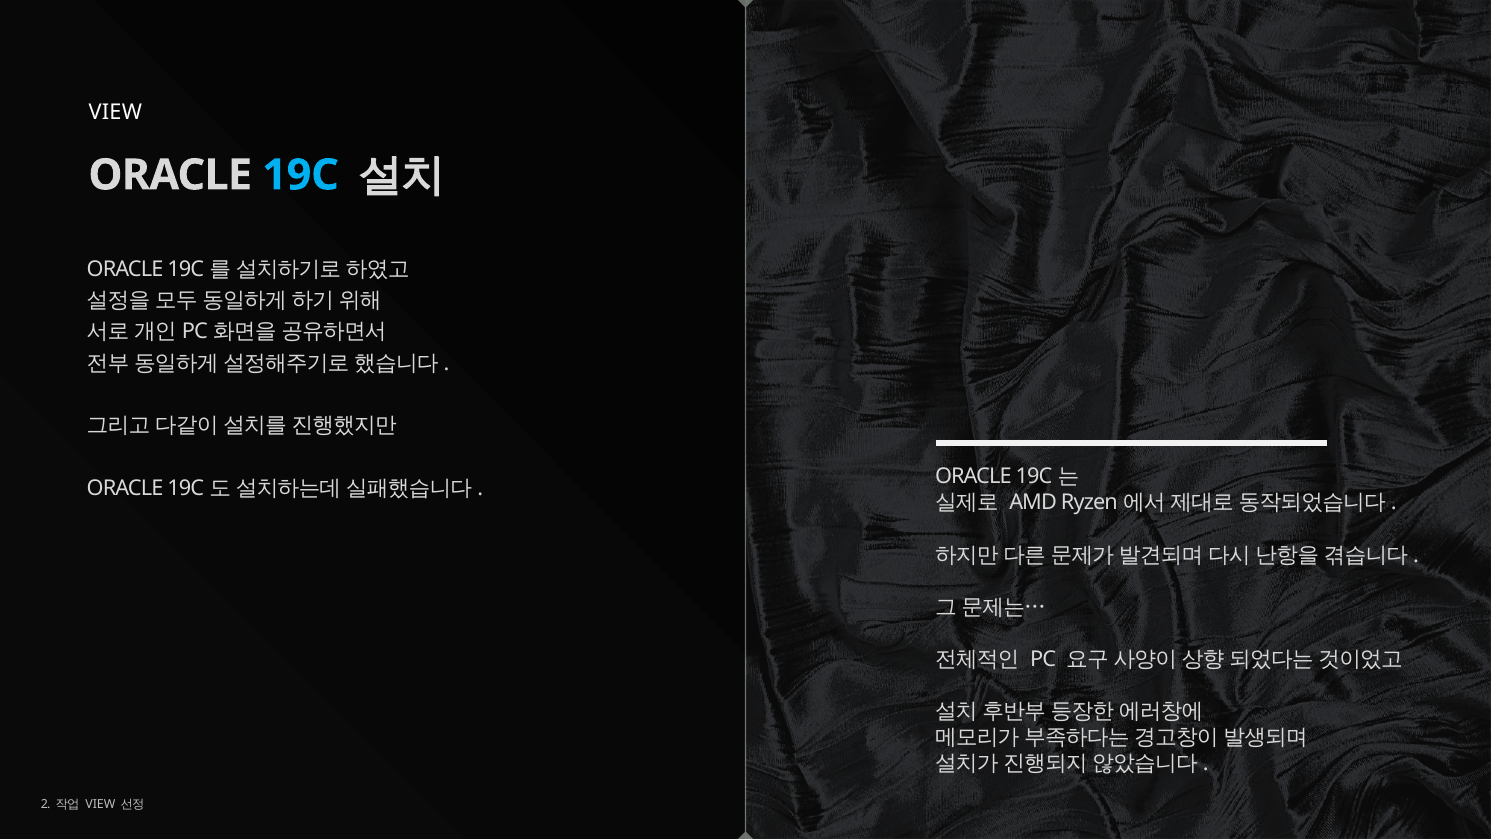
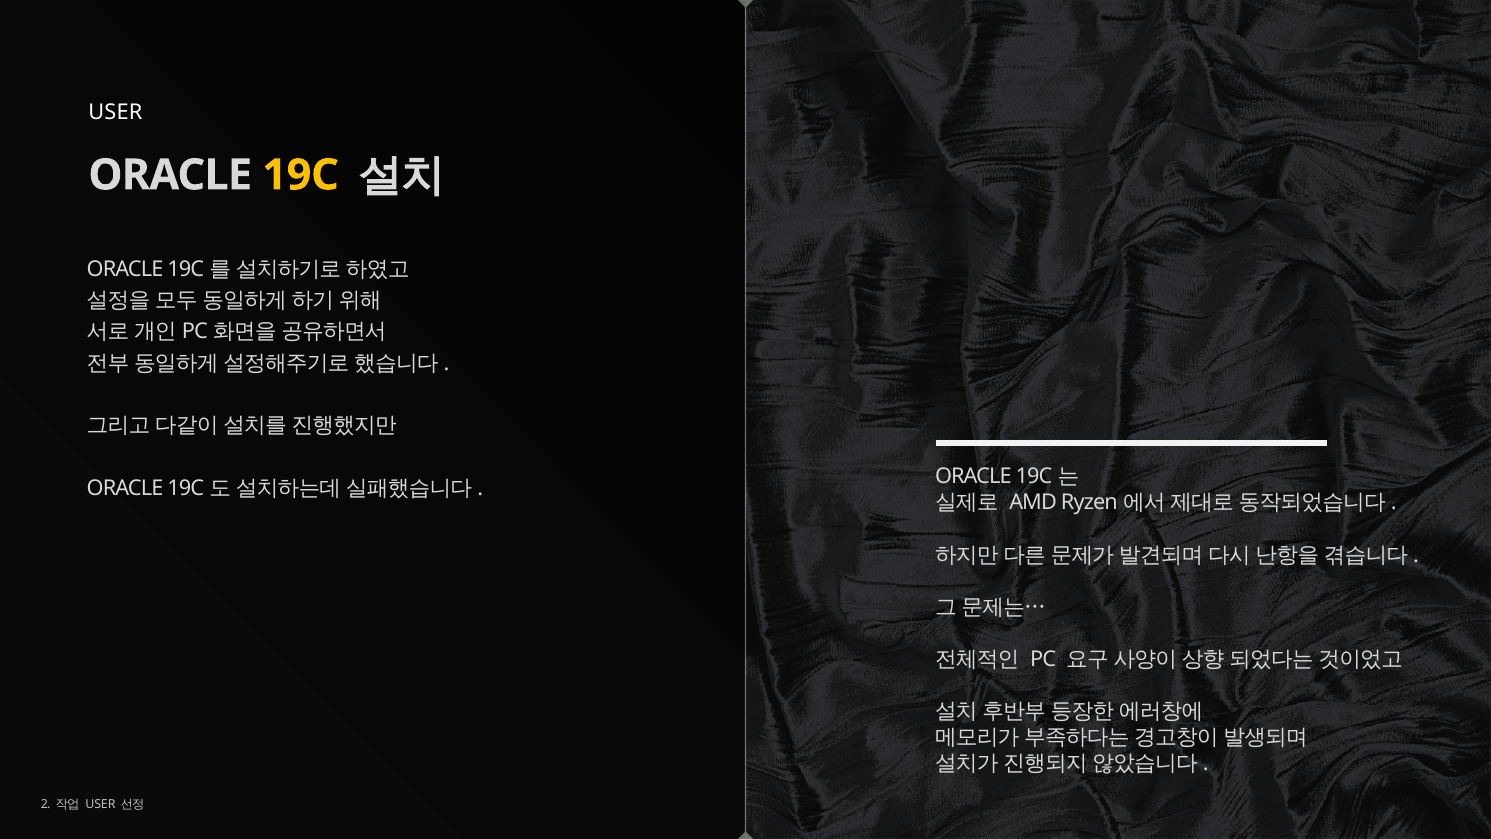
VIEW at (115, 112): VIEW -> USER
19C colour: light blue -> yellow
VIEW at (100, 804): VIEW -> USER
